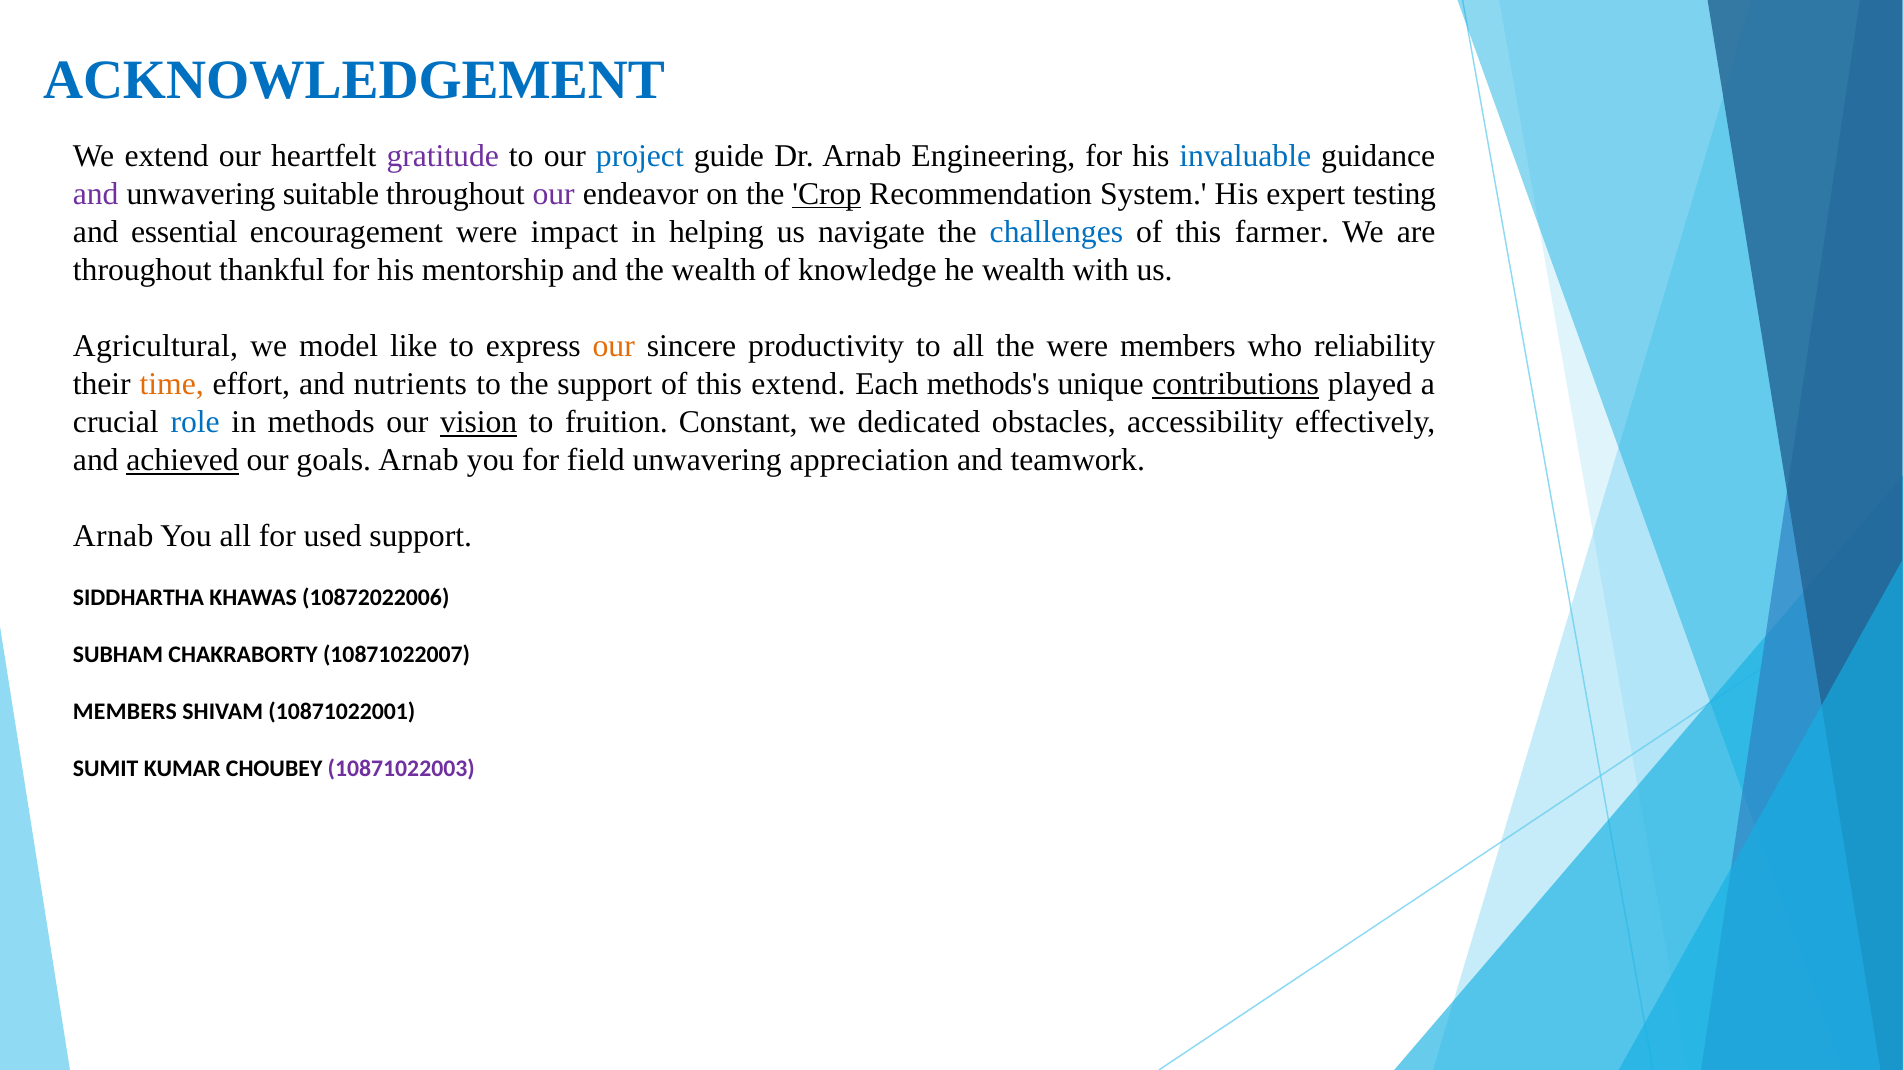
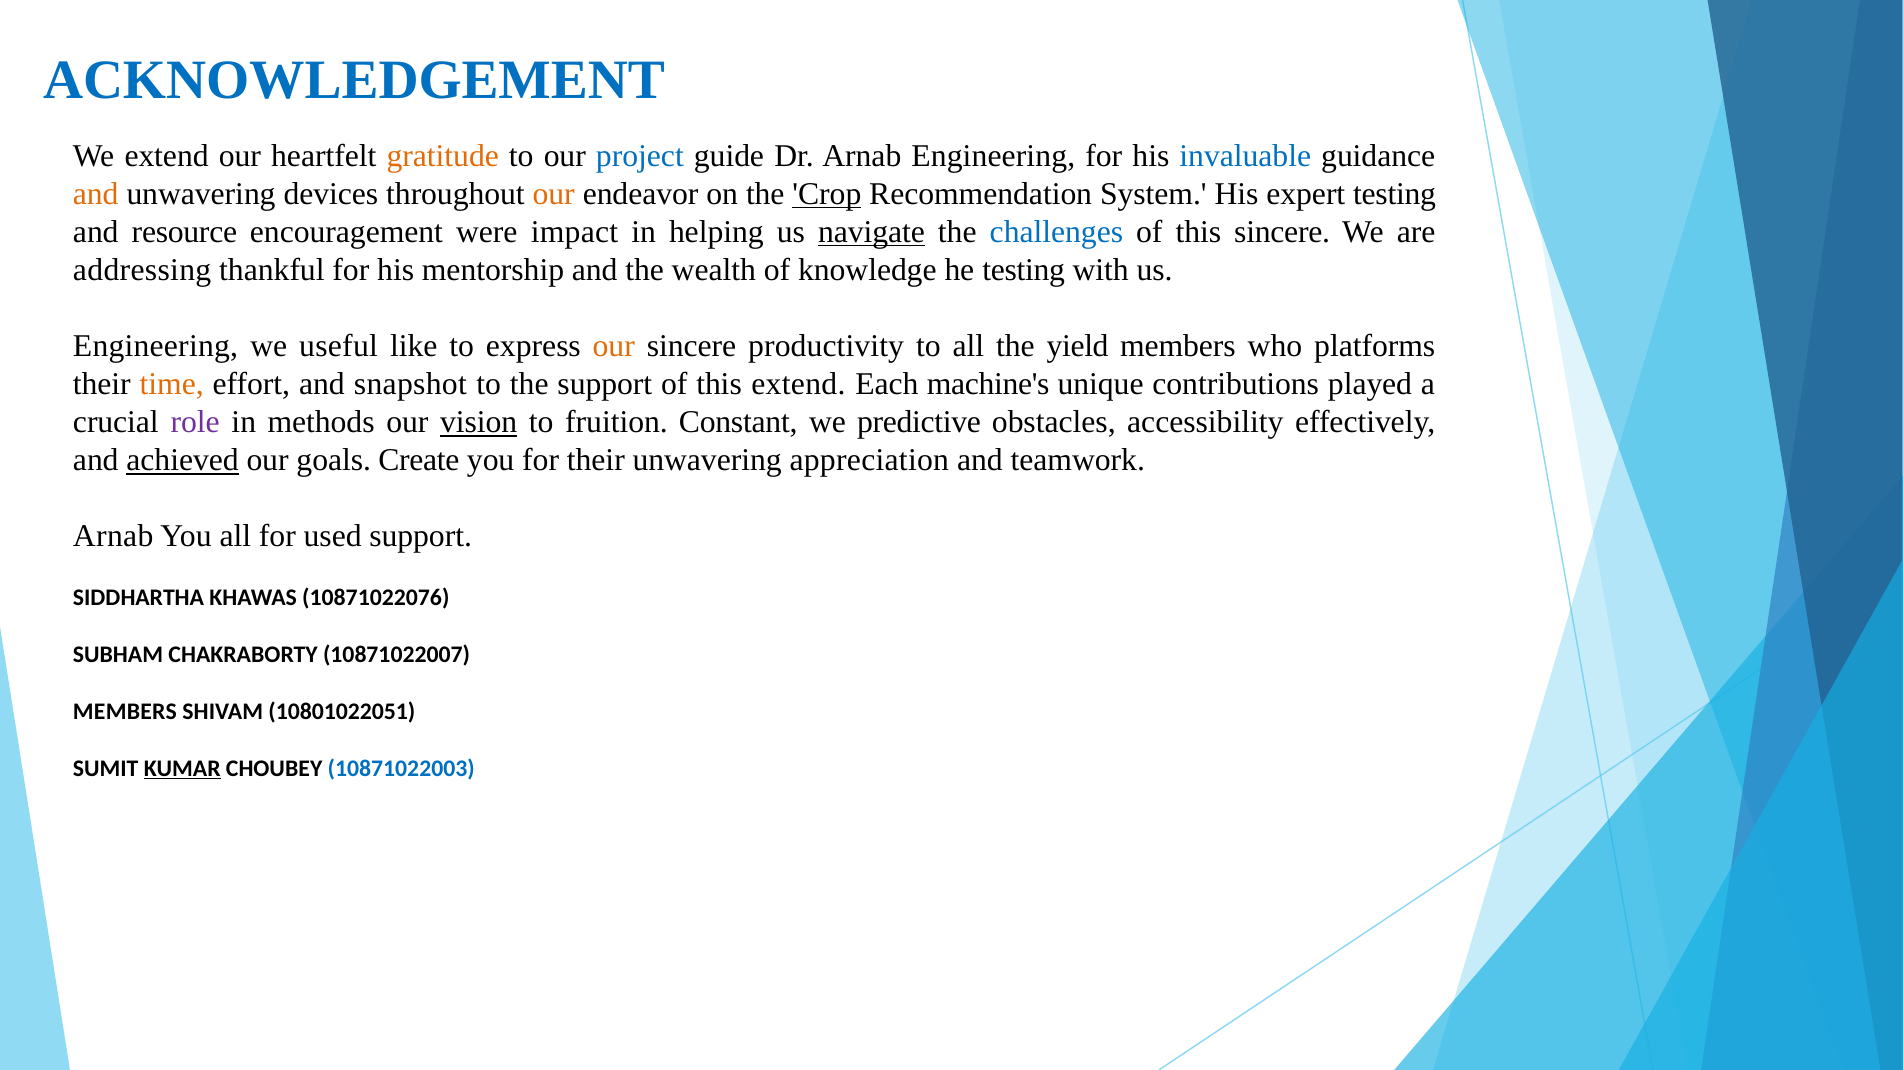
gratitude colour: purple -> orange
and at (96, 194) colour: purple -> orange
suitable: suitable -> devices
our at (554, 194) colour: purple -> orange
essential: essential -> resource
navigate underline: none -> present
this farmer: farmer -> sincere
throughout at (142, 270): throughout -> addressing
he wealth: wealth -> testing
Agricultural at (156, 346): Agricultural -> Engineering
model: model -> useful
the were: were -> yield
reliability: reliability -> platforms
nutrients: nutrients -> snapshot
methods's: methods's -> machine's
contributions underline: present -> none
role colour: blue -> purple
dedicated: dedicated -> predictive
goals Arnab: Arnab -> Create
for field: field -> their
10872022006: 10872022006 -> 10871022076
10871022001: 10871022001 -> 10801022051
KUMAR underline: none -> present
10871022003 colour: purple -> blue
